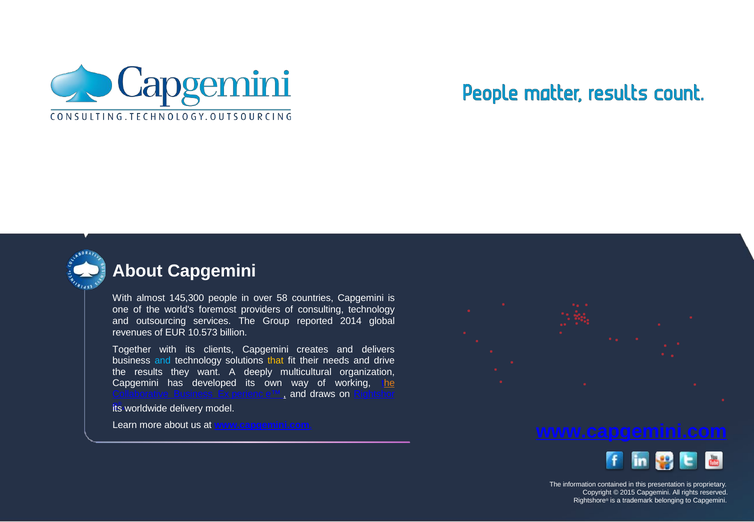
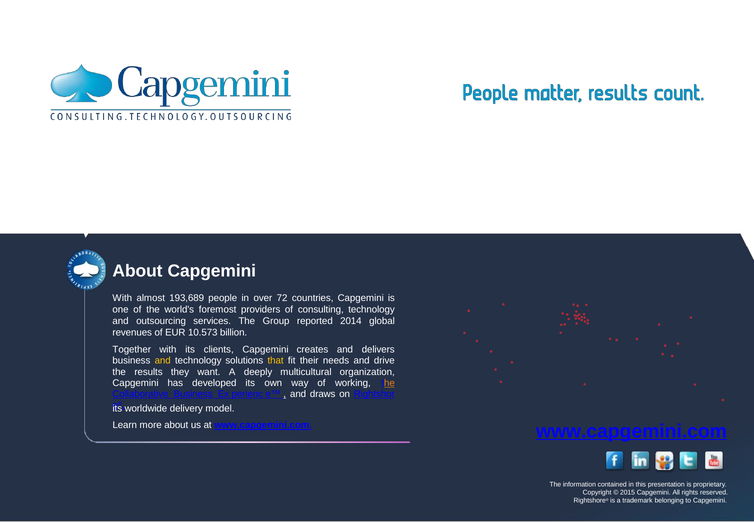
145,300: 145,300 -> 193,689
58: 58 -> 72
and at (163, 361) colour: light blue -> yellow
